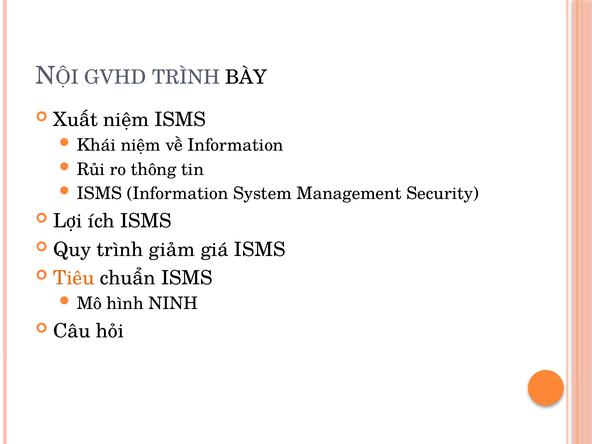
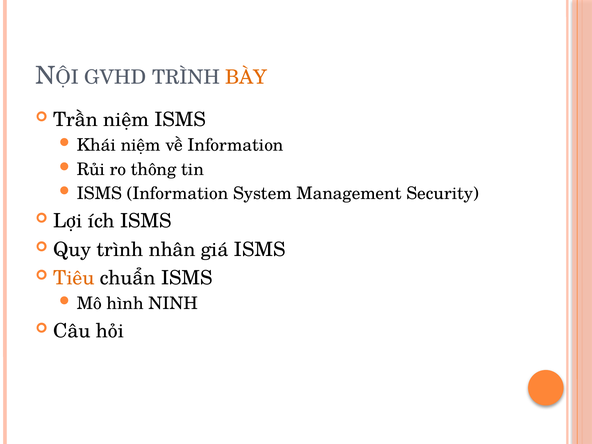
BÀY colour: black -> orange
Xuất: Xuất -> Trần
giảm: giảm -> nhân
